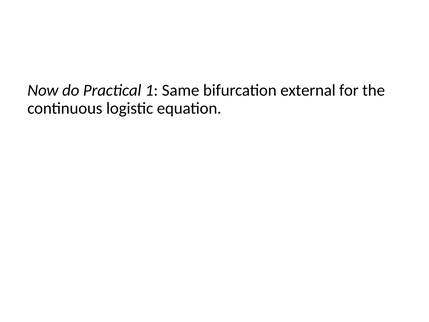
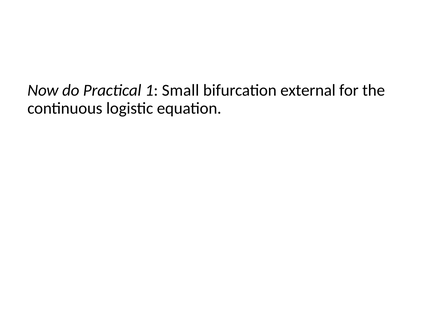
Same: Same -> Small
